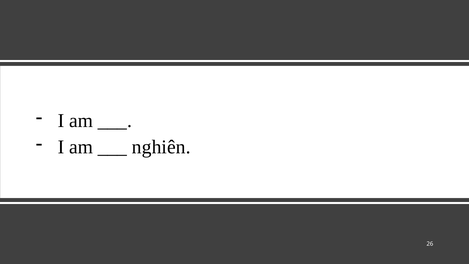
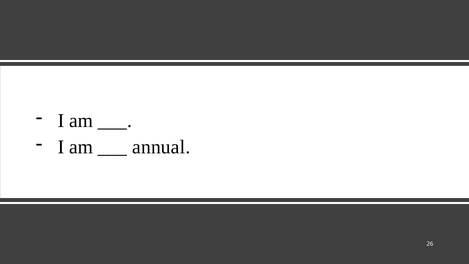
nghiên: nghiên -> annual
